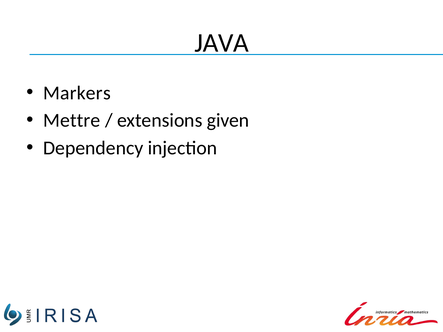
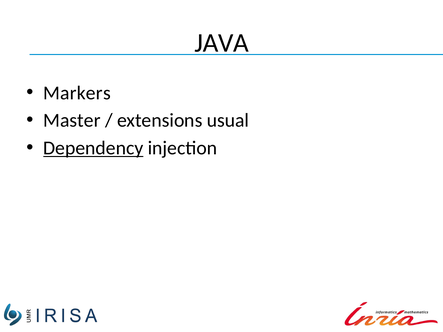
Mettre: Mettre -> Master
given: given -> usual
Dependency underline: none -> present
